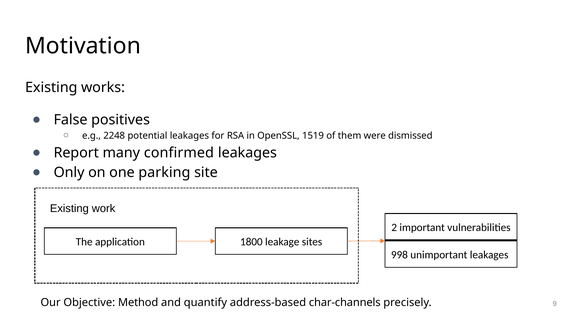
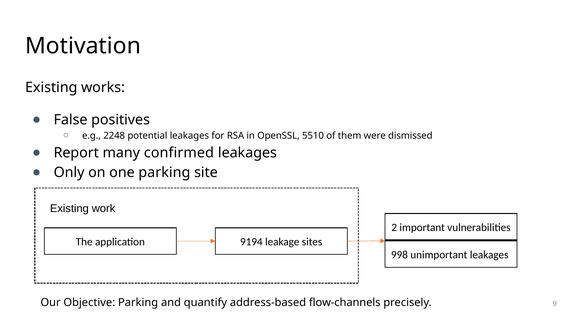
1519: 1519 -> 5510
1800: 1800 -> 9194
Objective Method: Method -> Parking
char-channels: char-channels -> flow-channels
